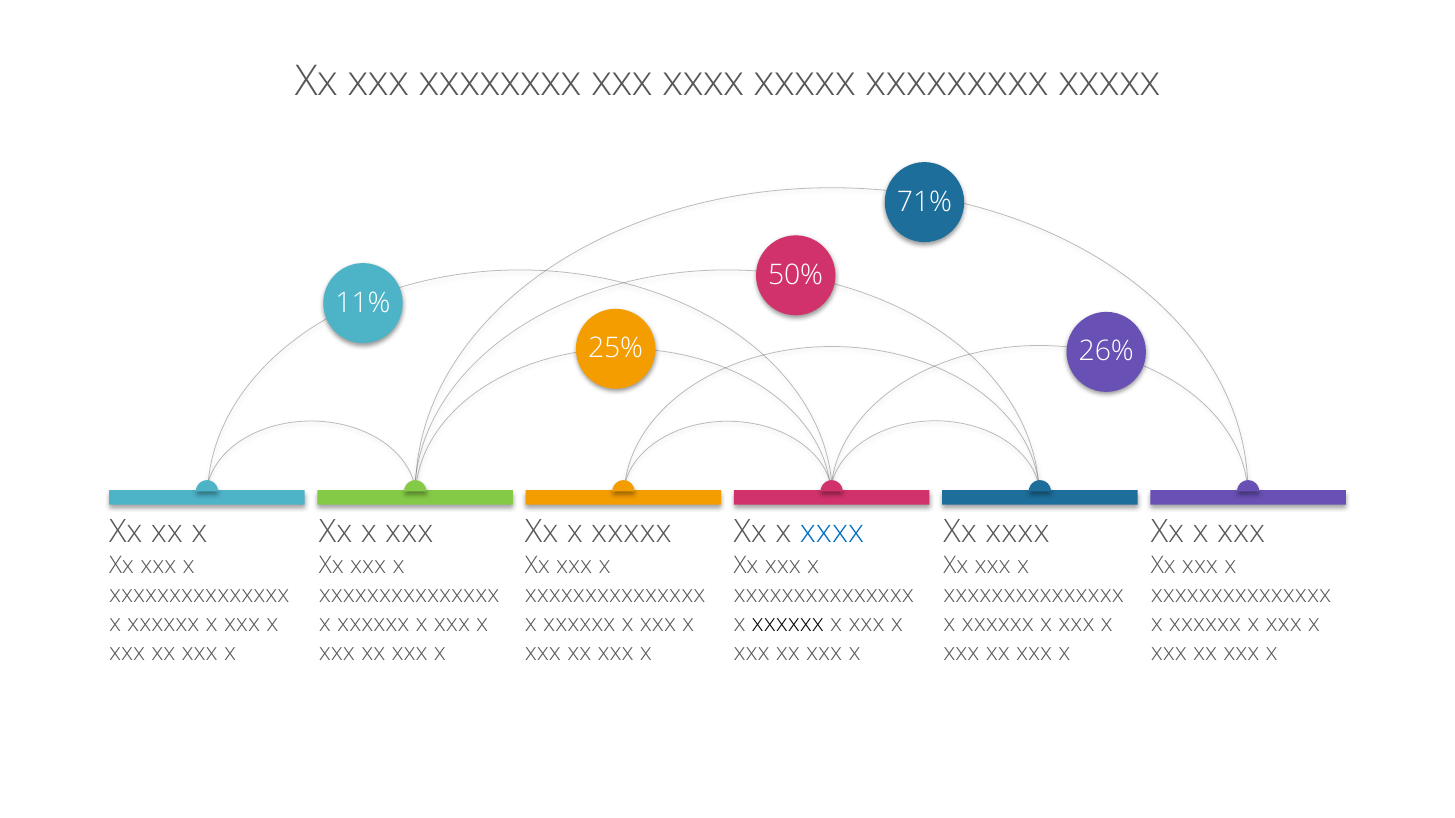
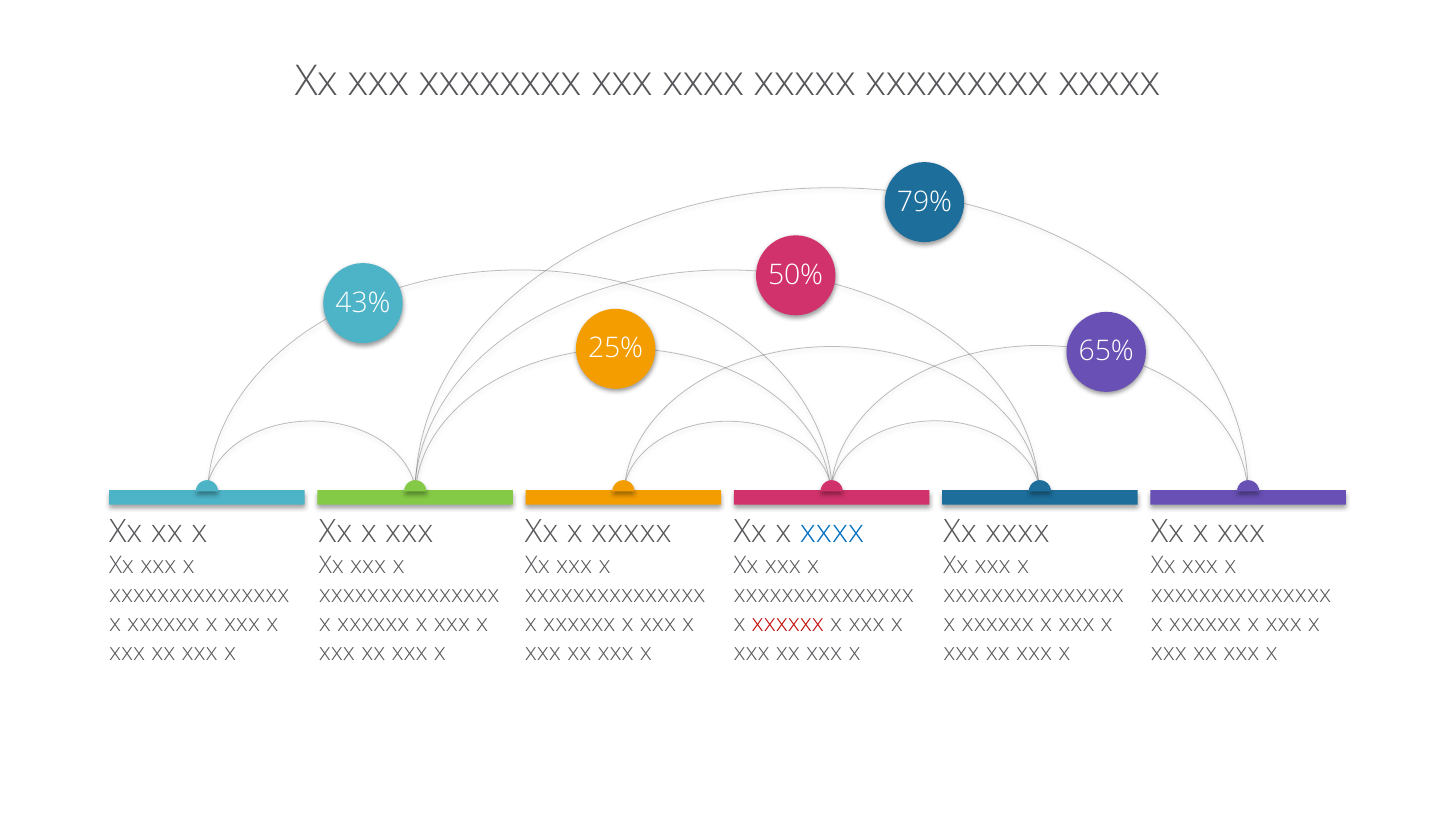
71%: 71% -> 79%
11%: 11% -> 43%
26%: 26% -> 65%
xxxxxx at (788, 624) colour: black -> red
